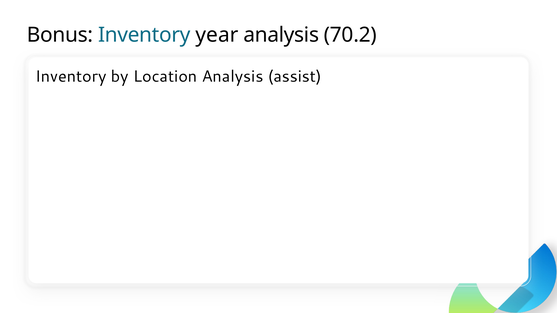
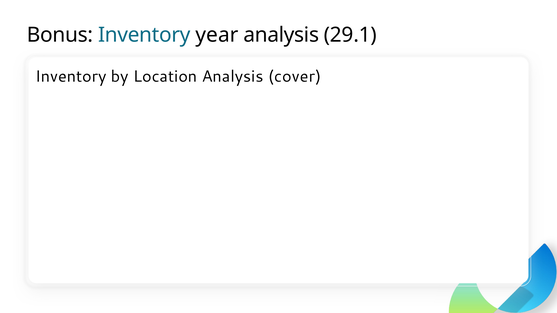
70.2: 70.2 -> 29.1
assist: assist -> cover
